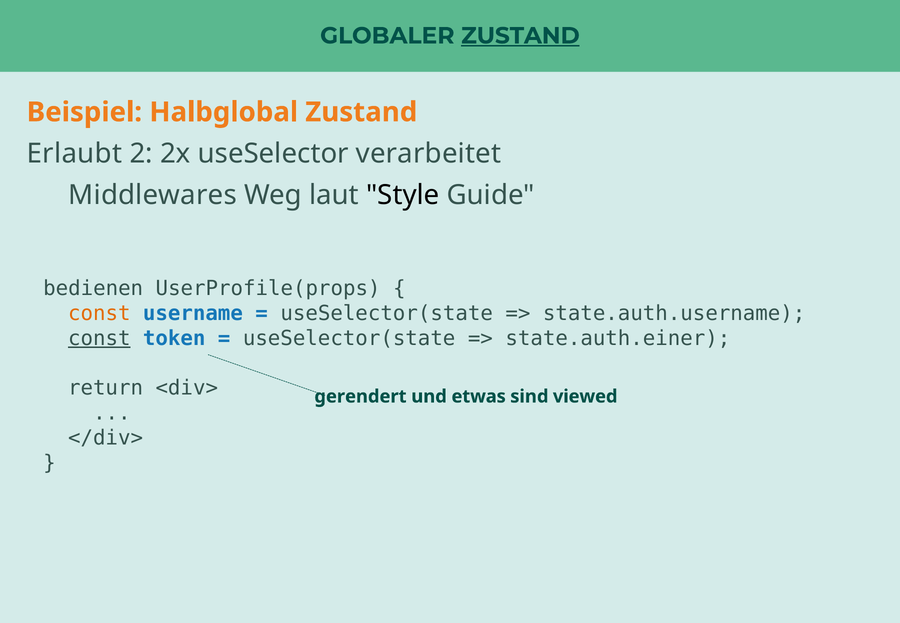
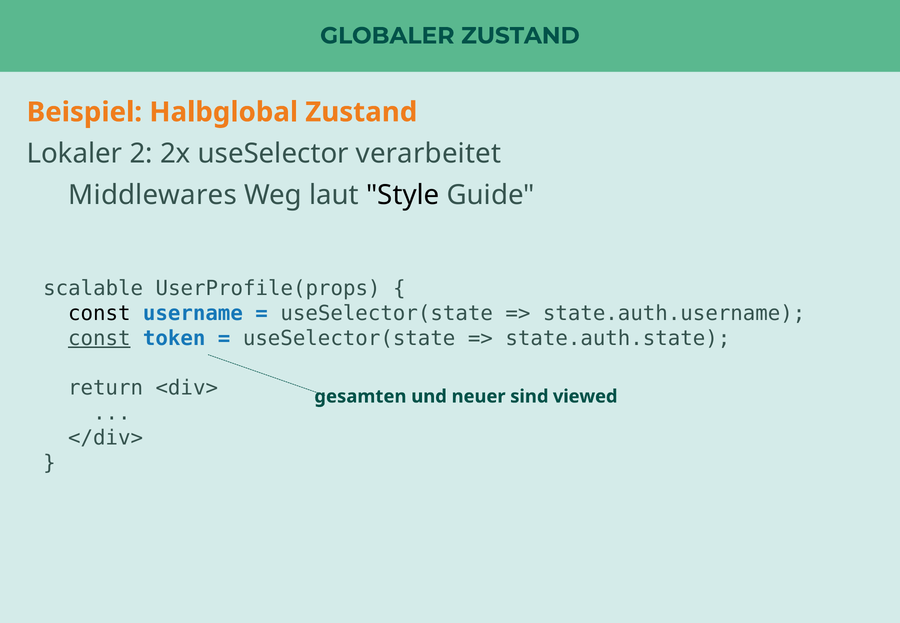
ZUSTAND at (520, 36) underline: present -> none
Erlaubt: Erlaubt -> Lokaler
bedienen: bedienen -> scalable
const at (99, 313) colour: orange -> black
state.auth.einer: state.auth.einer -> state.auth.state
gerendert: gerendert -> gesamten
etwas: etwas -> neuer
